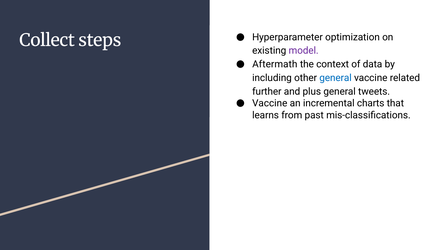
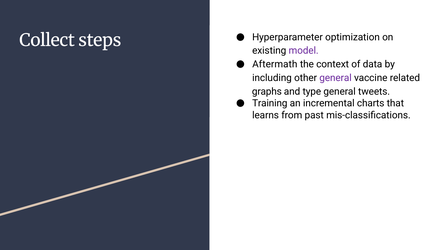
general at (336, 78) colour: blue -> purple
further: further -> graphs
plus: plus -> type
Vaccine at (270, 103): Vaccine -> Training
